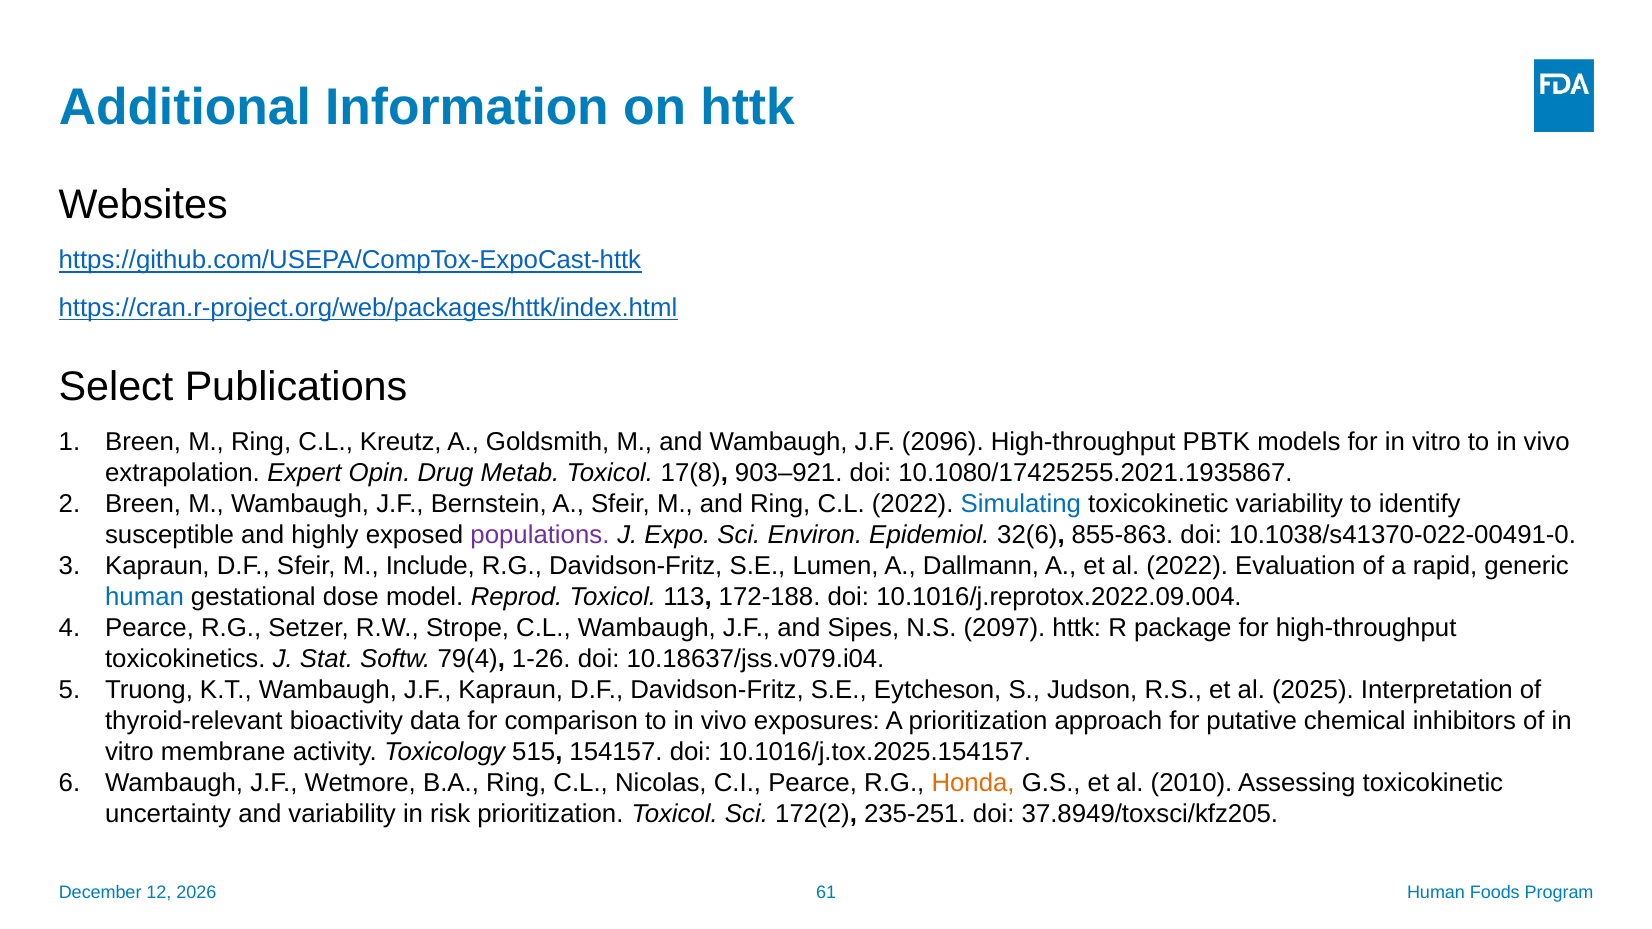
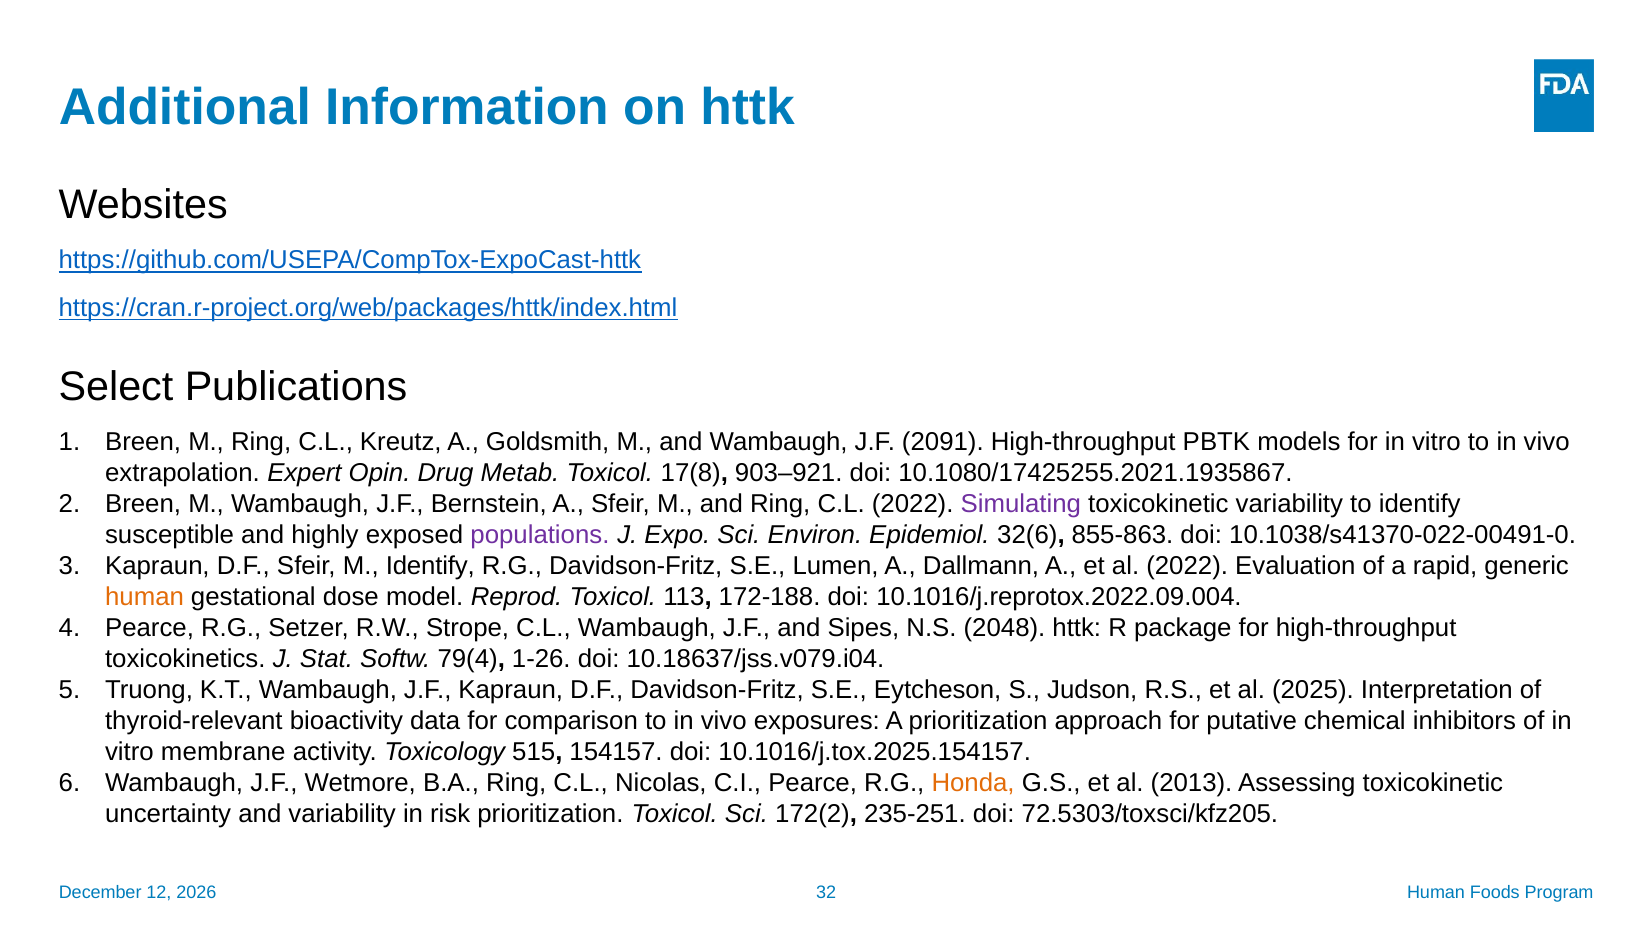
2096: 2096 -> 2091
Simulating colour: blue -> purple
M Include: Include -> Identify
human at (145, 597) colour: blue -> orange
2097: 2097 -> 2048
2010: 2010 -> 2013
37.8949/toxsci/kfz205: 37.8949/toxsci/kfz205 -> 72.5303/toxsci/kfz205
61: 61 -> 32
